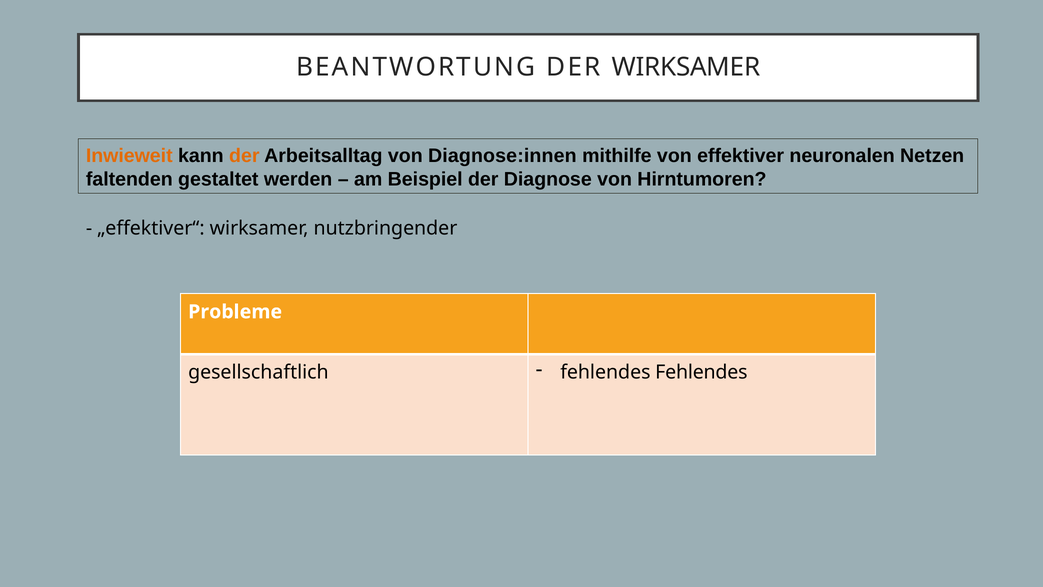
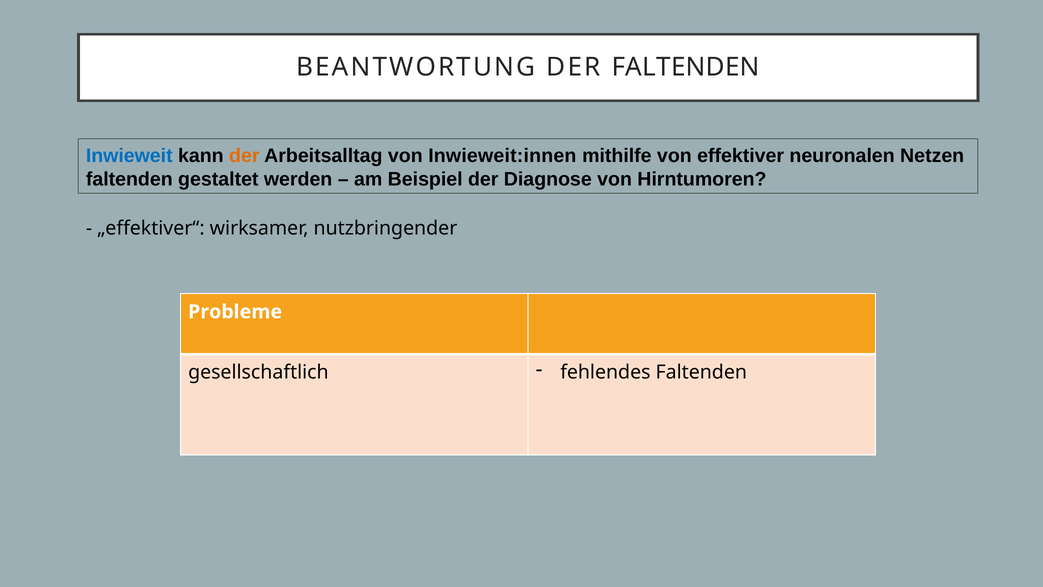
DER WIRKSAMER: WIRKSAMER -> FALTENDEN
Inwieweit colour: orange -> blue
Diagnose:innen: Diagnose:innen -> Inwieweit:innen
fehlendes Fehlendes: Fehlendes -> Faltenden
